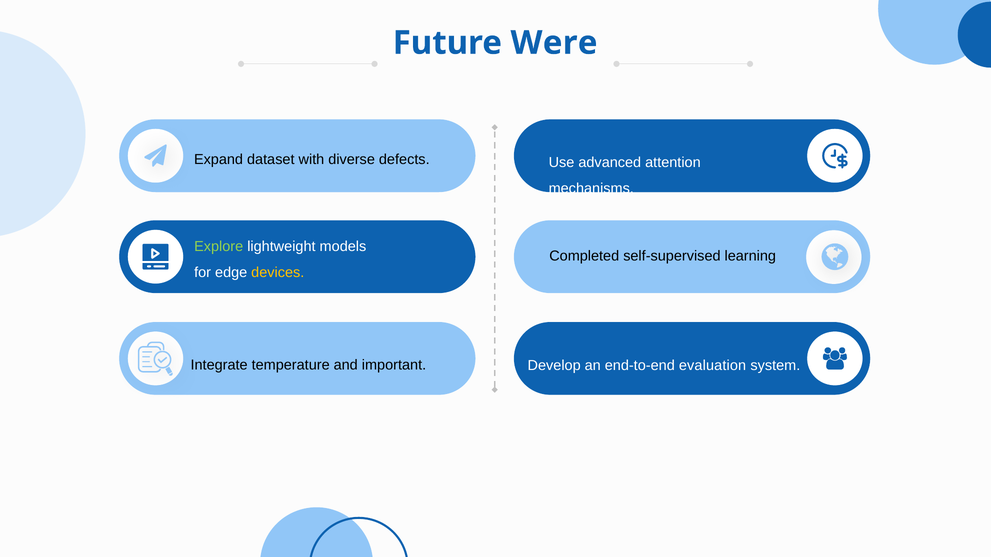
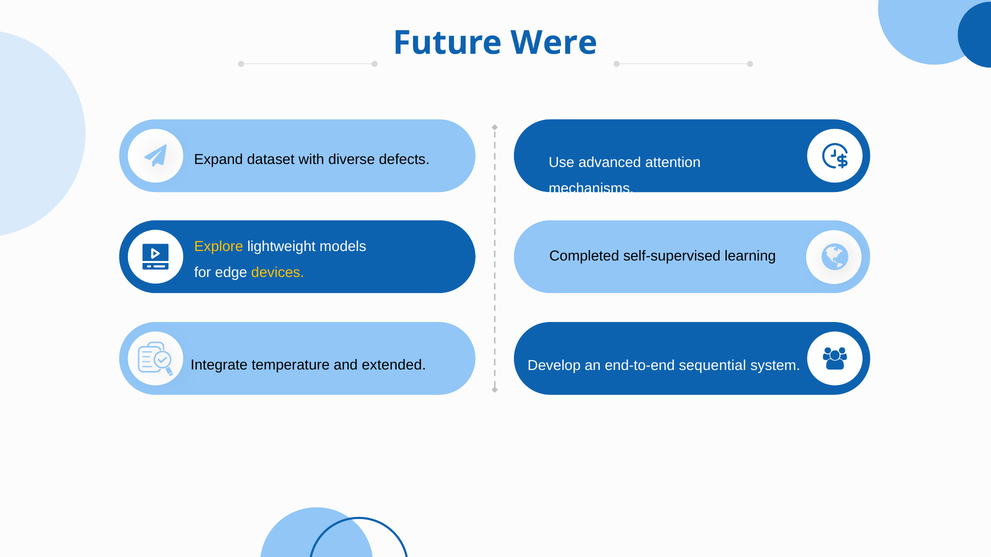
Explore colour: light green -> yellow
important: important -> extended
evaluation: evaluation -> sequential
